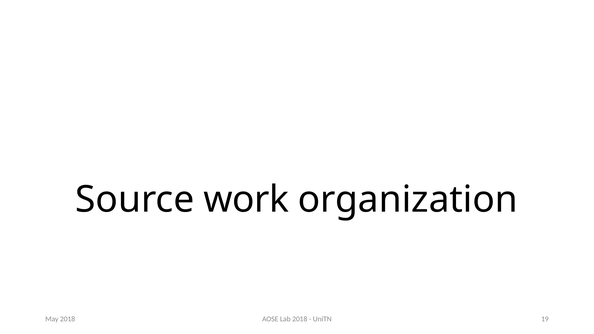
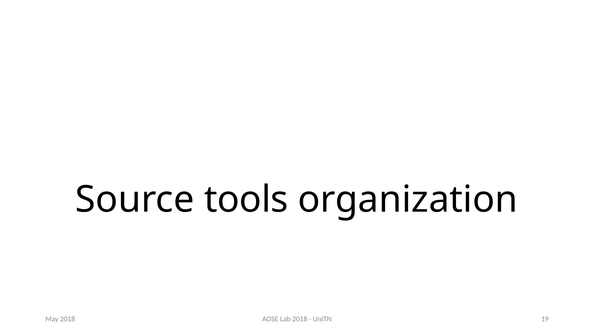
work: work -> tools
